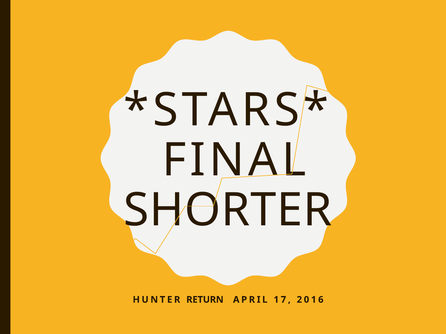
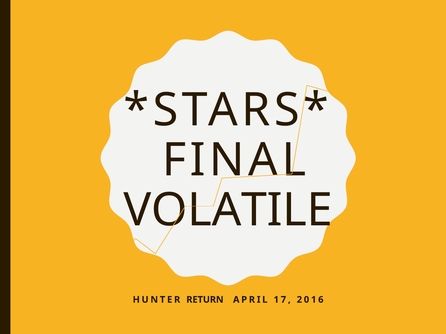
SHORTER: SHORTER -> VOLATILE
